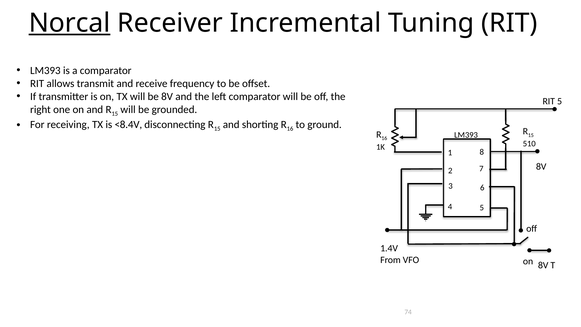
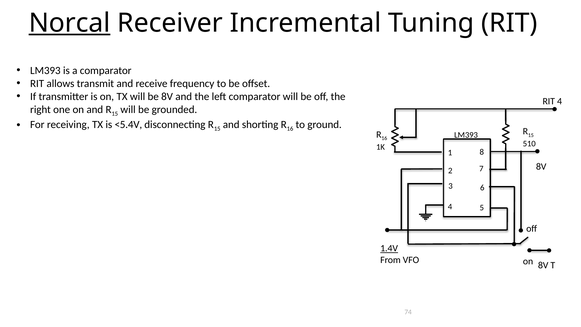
RIT 5: 5 -> 4
<8.4V: <8.4V -> <5.4V
1.4V underline: none -> present
